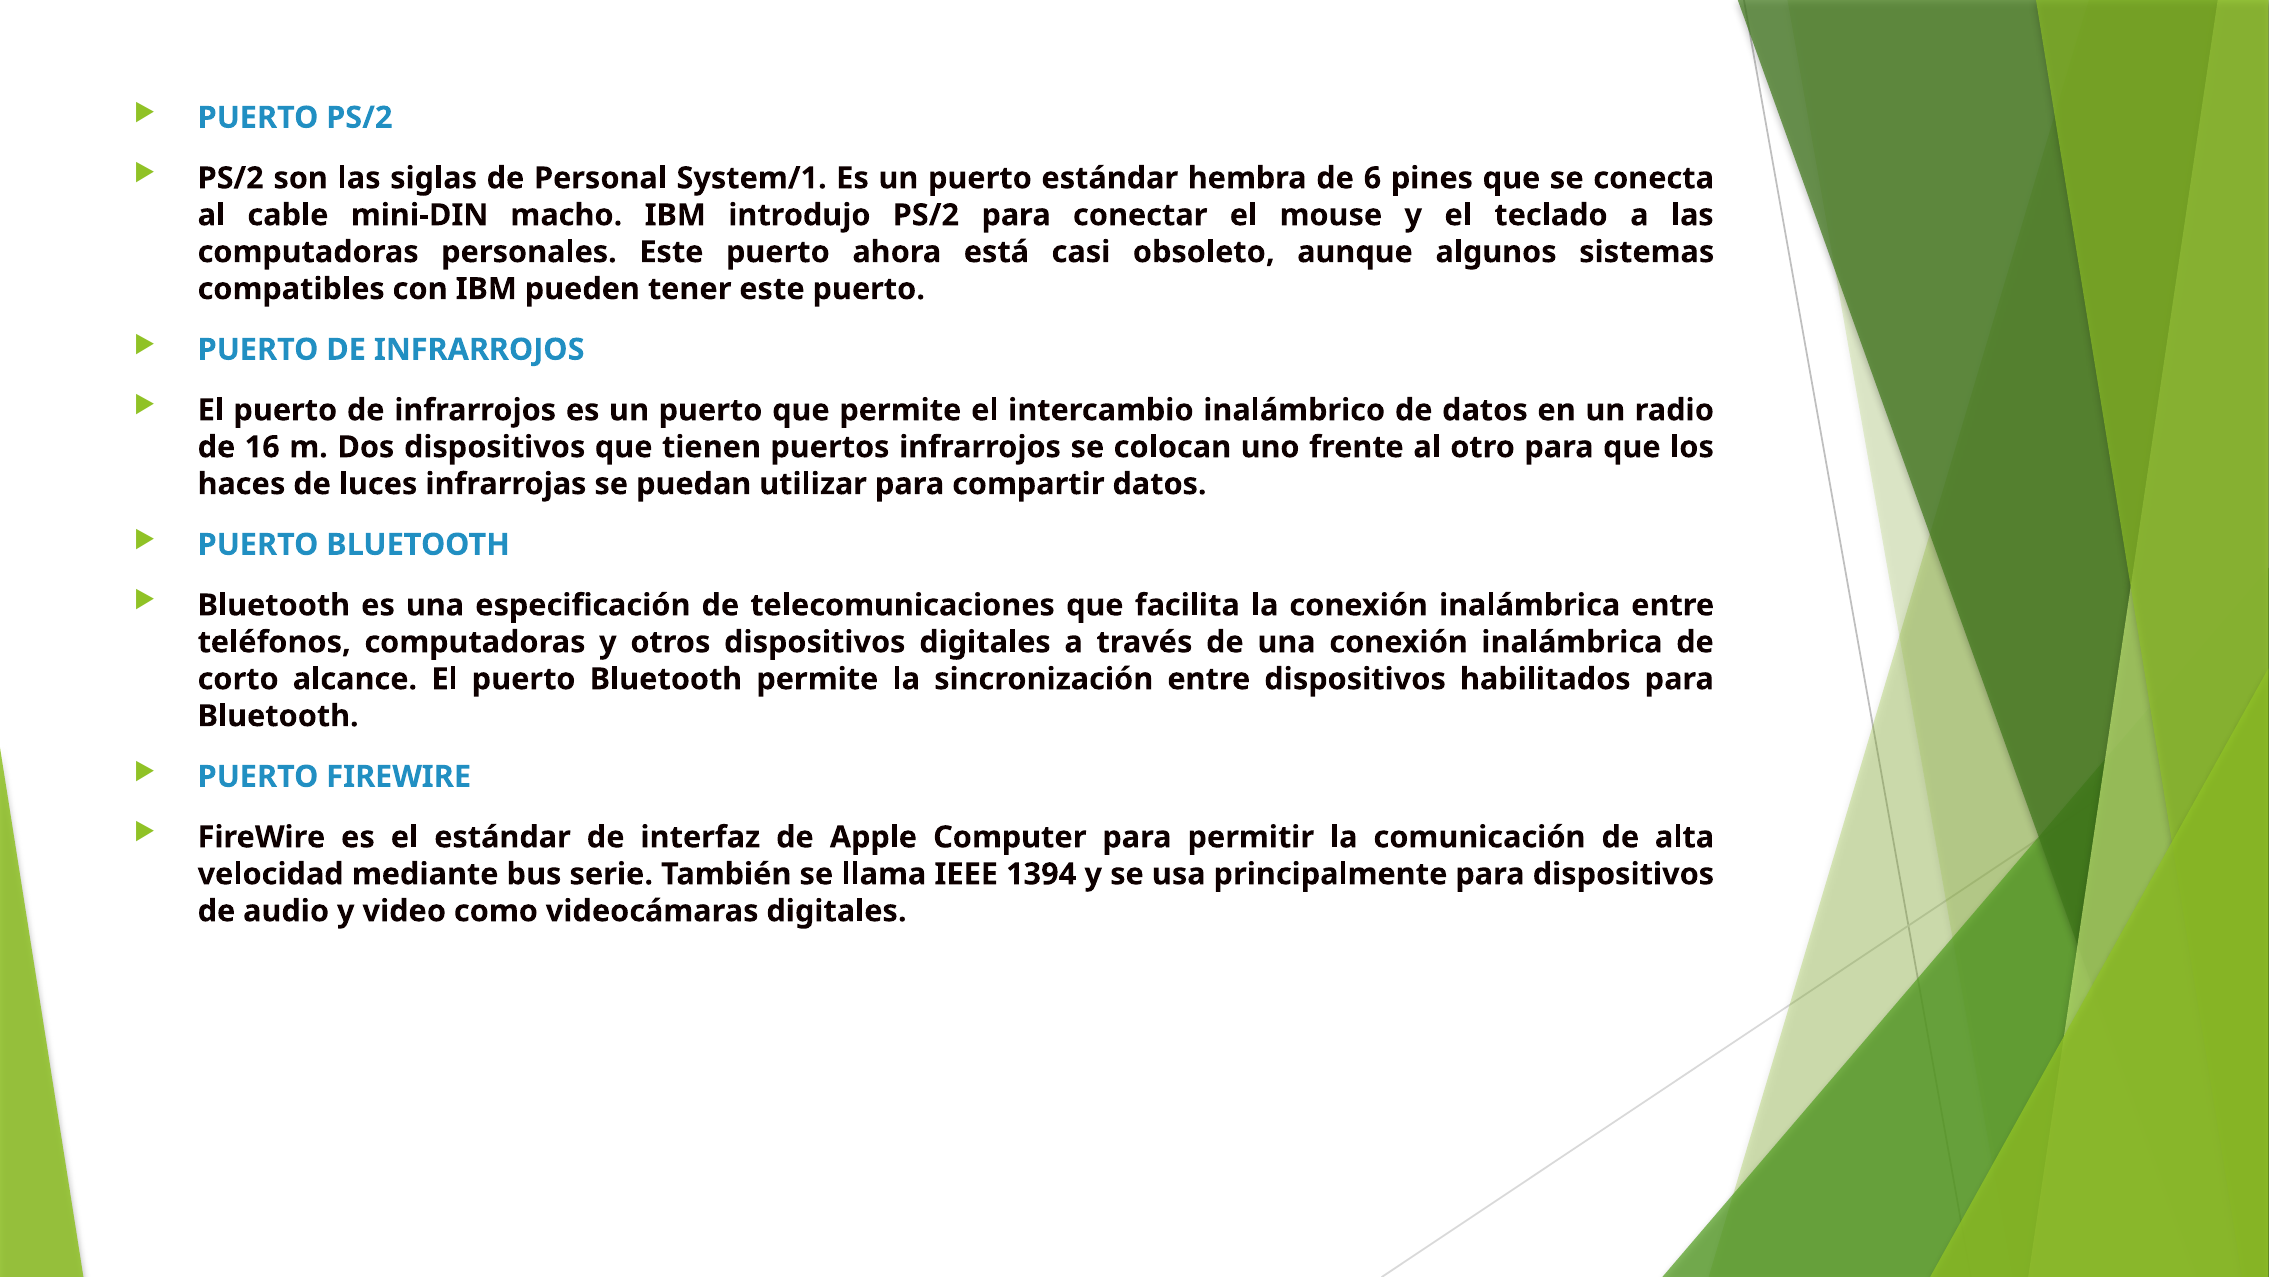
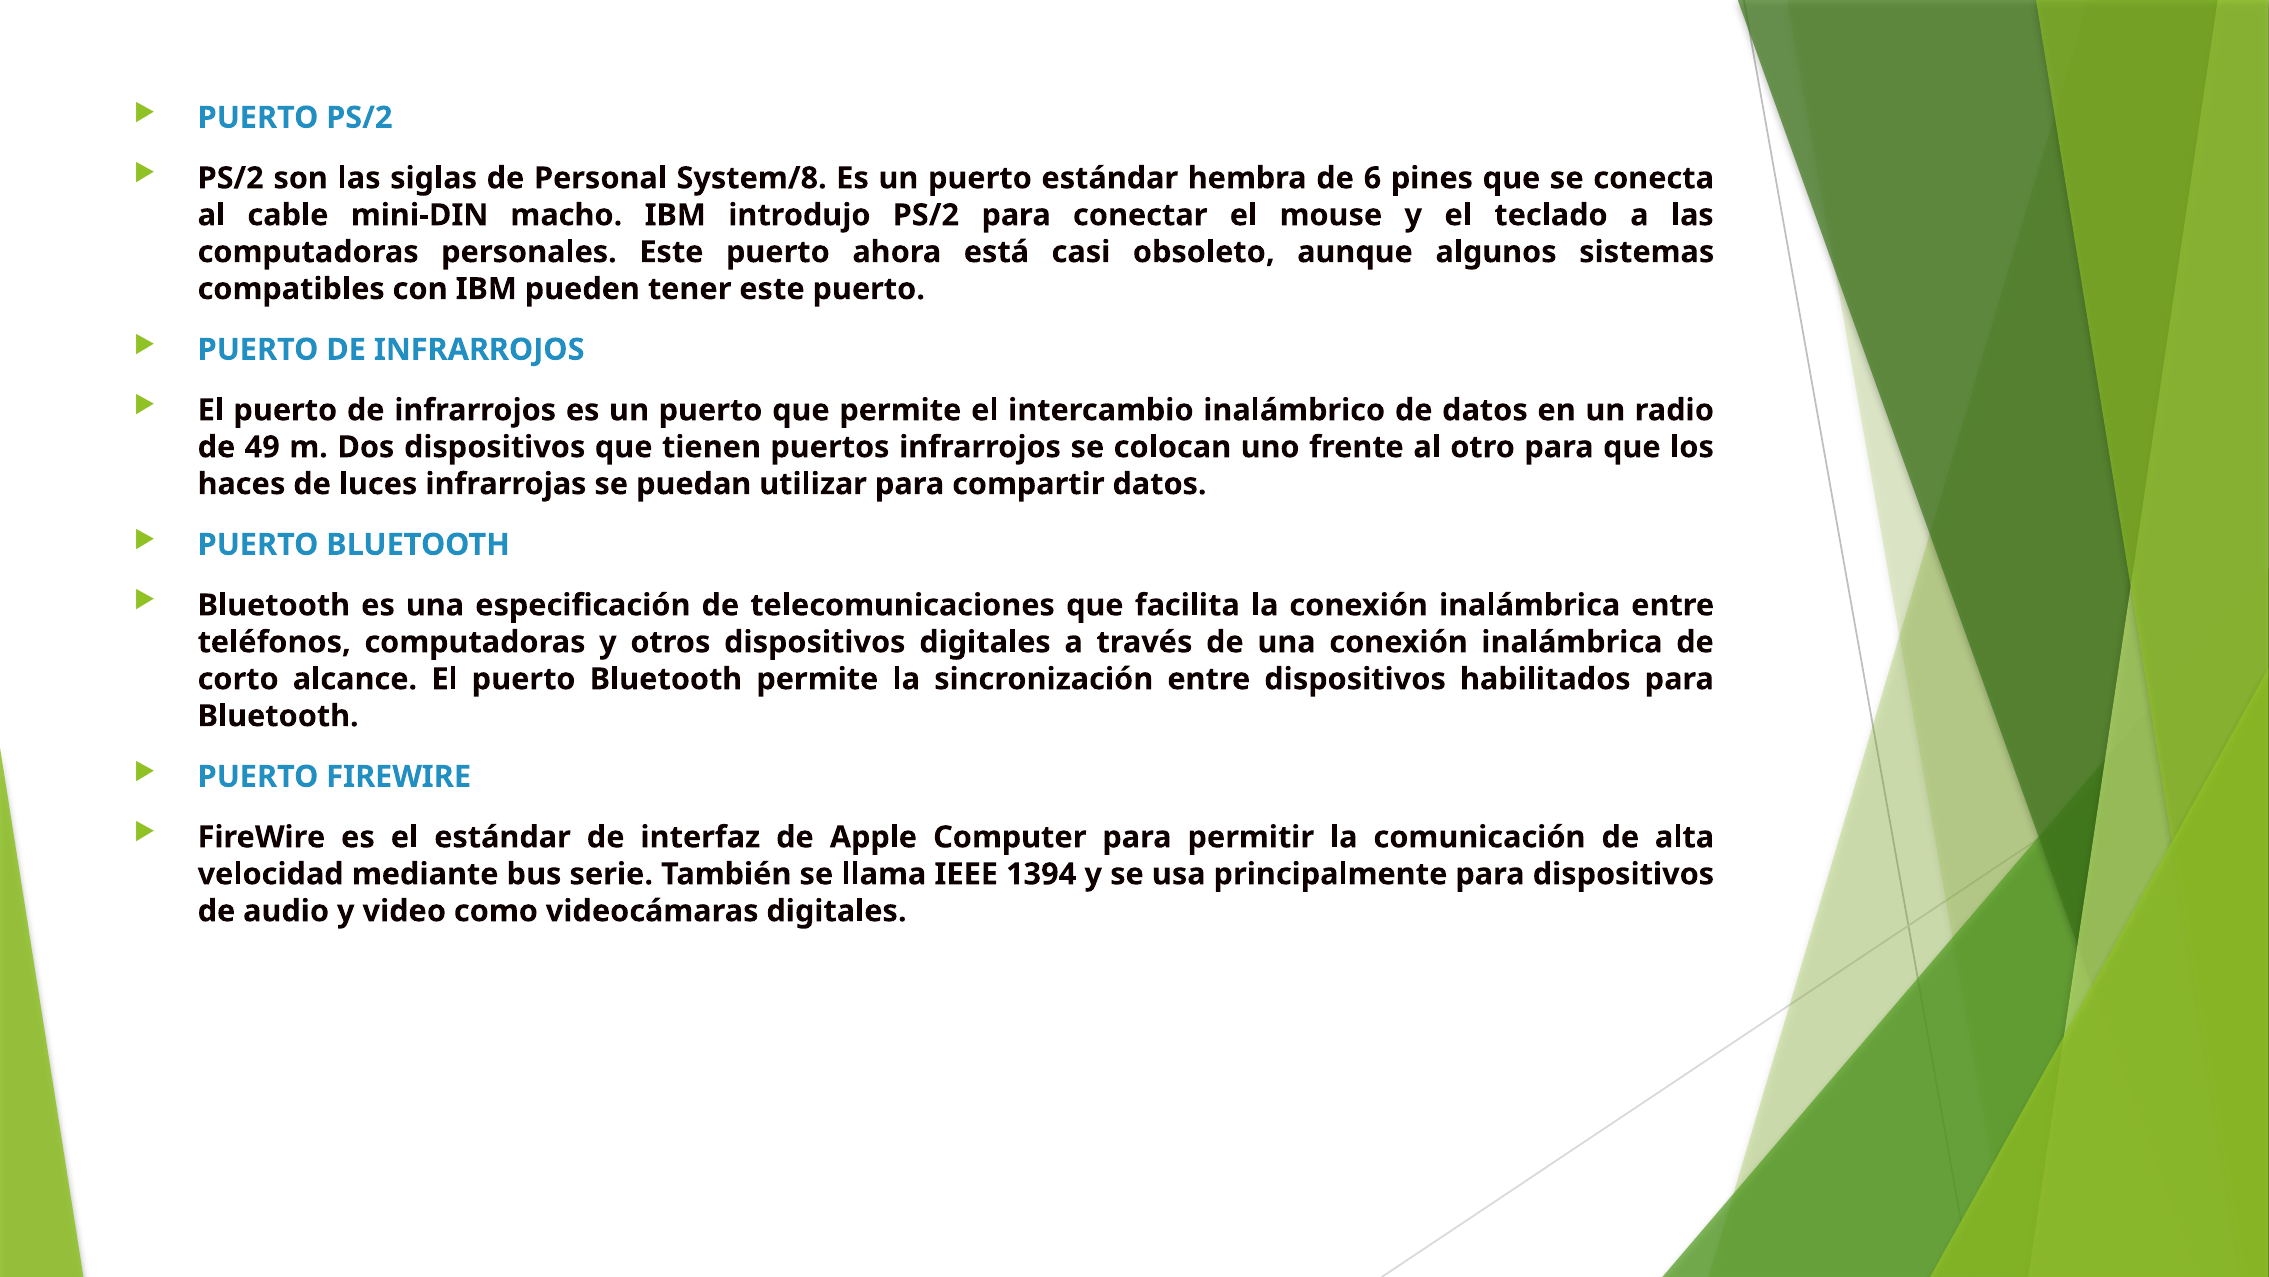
System/1: System/1 -> System/8
16: 16 -> 49
